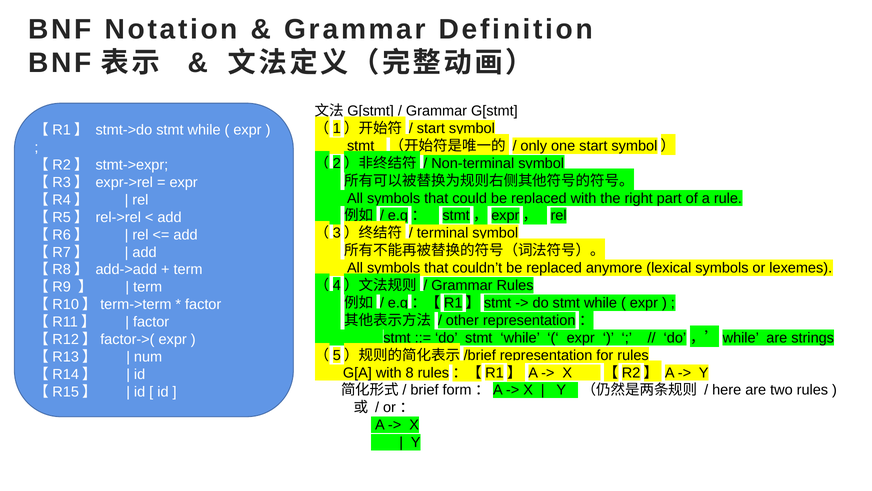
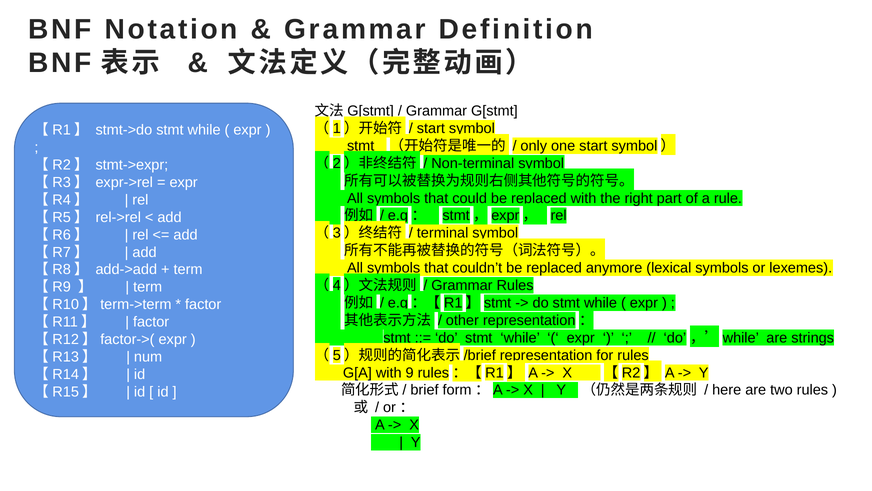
8: 8 -> 9
